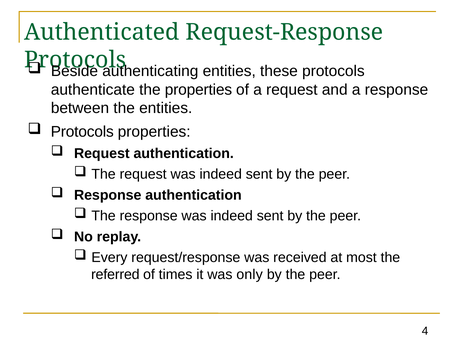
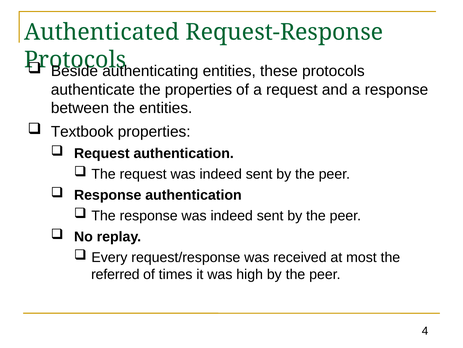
Protocols at (82, 131): Protocols -> Textbook
only: only -> high
